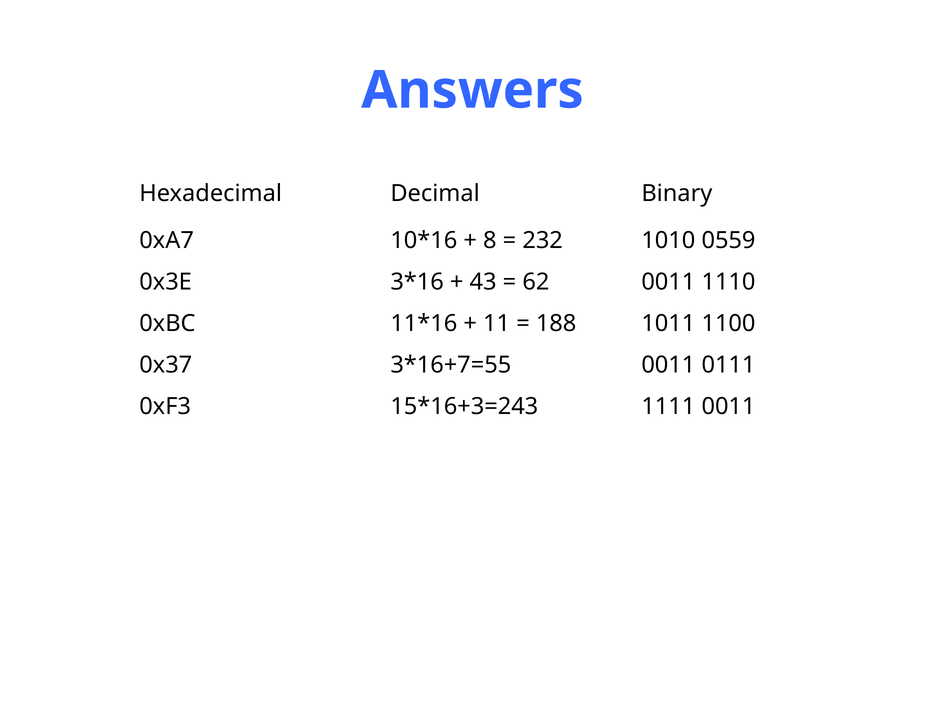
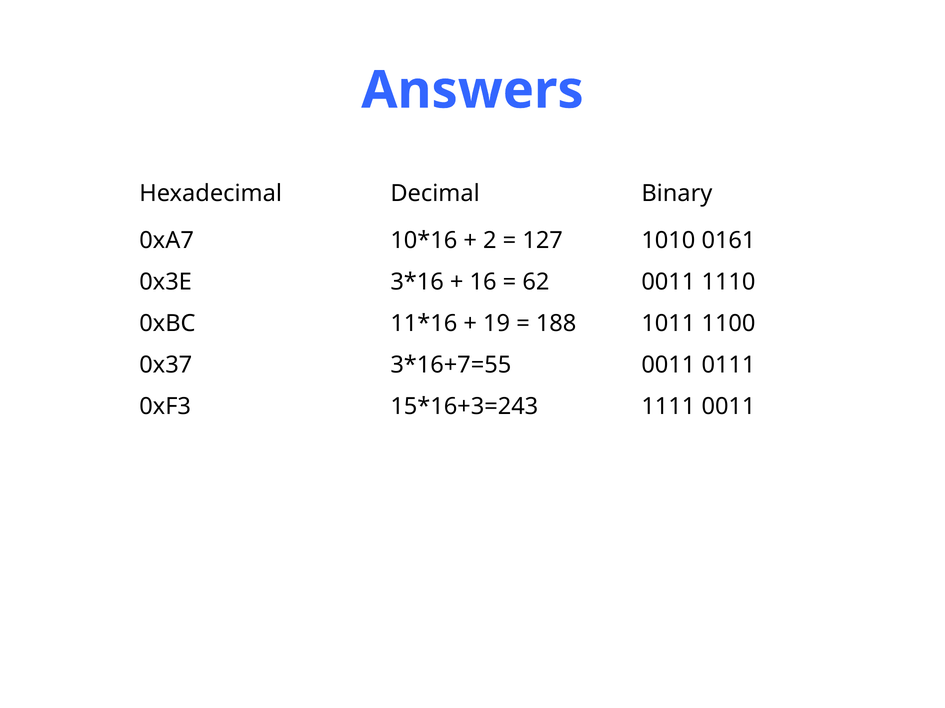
8: 8 -> 2
232: 232 -> 127
0559: 0559 -> 0161
43: 43 -> 16
11: 11 -> 19
